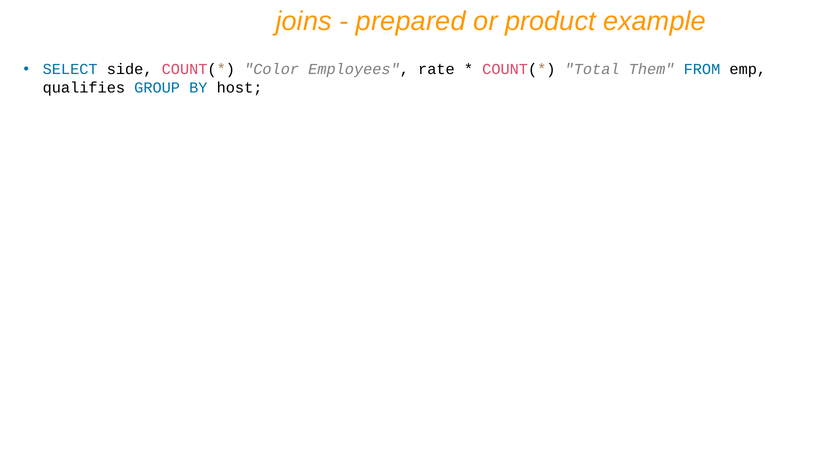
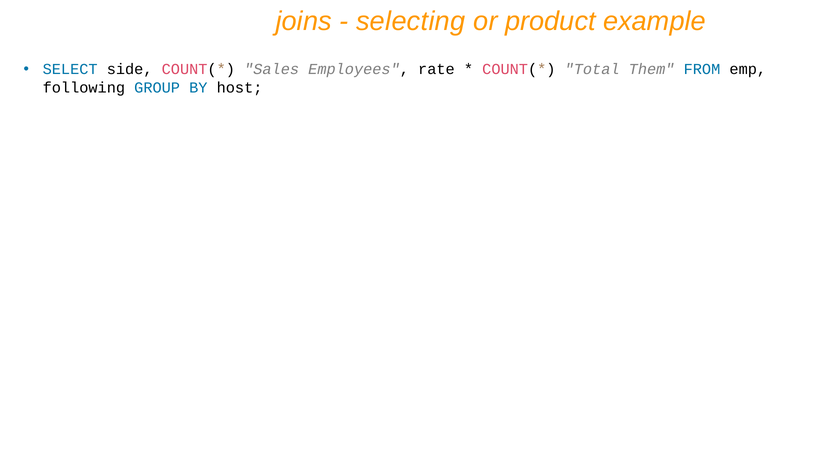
prepared: prepared -> selecting
Color: Color -> Sales
qualifies: qualifies -> following
